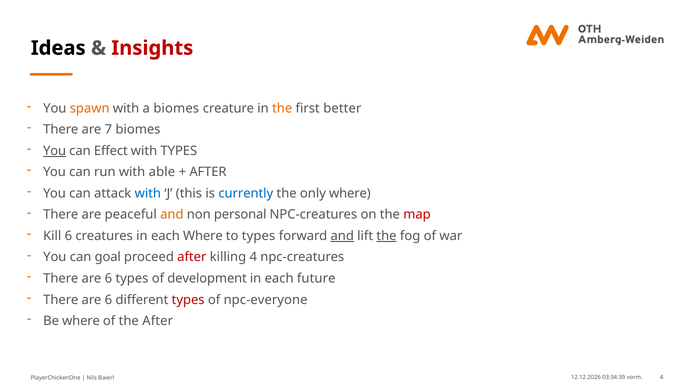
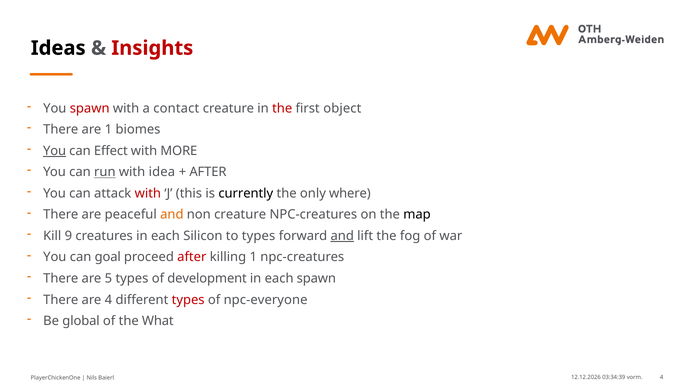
spawn at (90, 108) colour: orange -> red
a biomes: biomes -> contact
the at (282, 108) colour: orange -> red
better: better -> object
are 7: 7 -> 1
with TYPES: TYPES -> MORE
run underline: none -> present
able: able -> idea
with at (148, 194) colour: blue -> red
currently colour: blue -> black
non personal: personal -> creature
map colour: red -> black
Kill 6: 6 -> 9
each Where: Where -> Silicon
the at (387, 236) underline: present -> none
killing 4: 4 -> 1
6 at (108, 279): 6 -> 5
each future: future -> spawn
6 at (108, 300): 6 -> 4
Be where: where -> global
the After: After -> What
